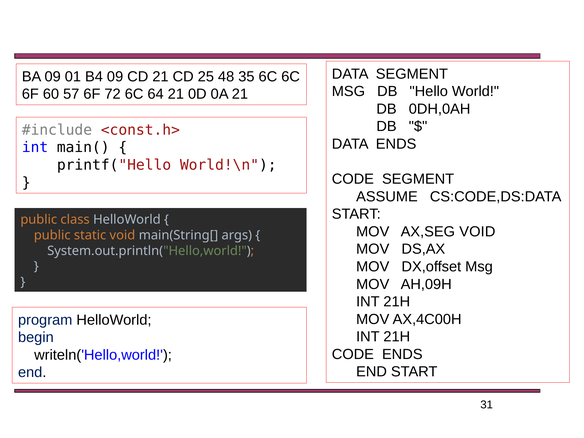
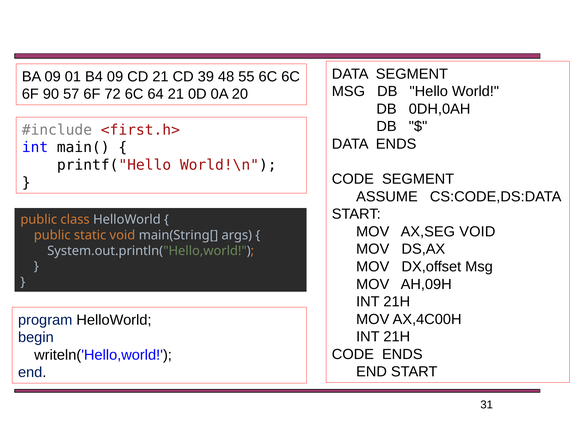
25: 25 -> 39
35: 35 -> 55
60: 60 -> 90
0A 21: 21 -> 20
<const.h>: <const.h> -> <first.h>
